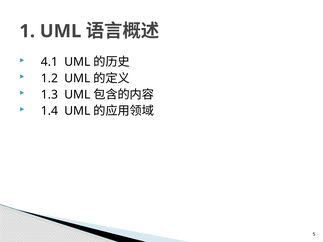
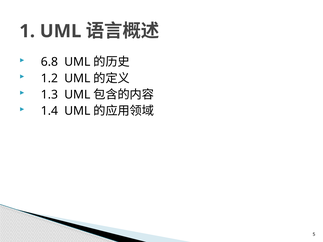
4.1: 4.1 -> 6.8
